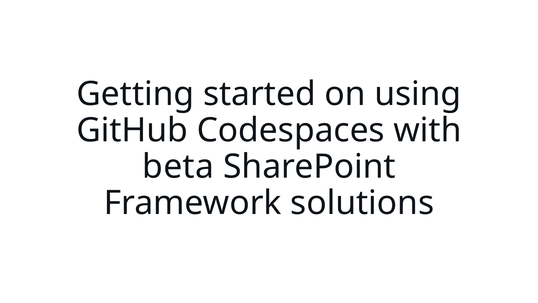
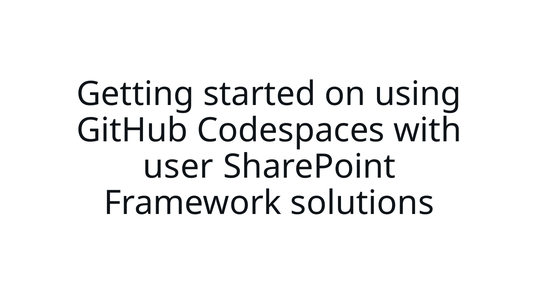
beta: beta -> user
